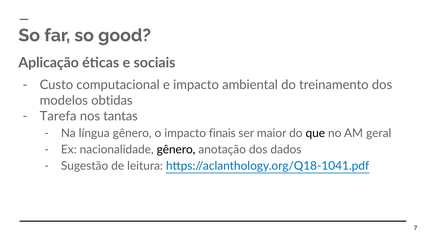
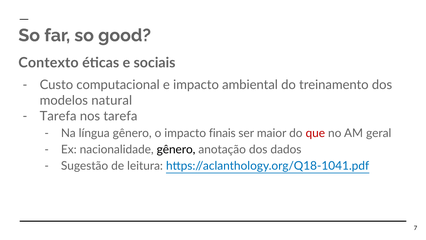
Aplicação: Aplicação -> Contexto
obtidas: obtidas -> natural
nos tantas: tantas -> tarefa
que colour: black -> red
